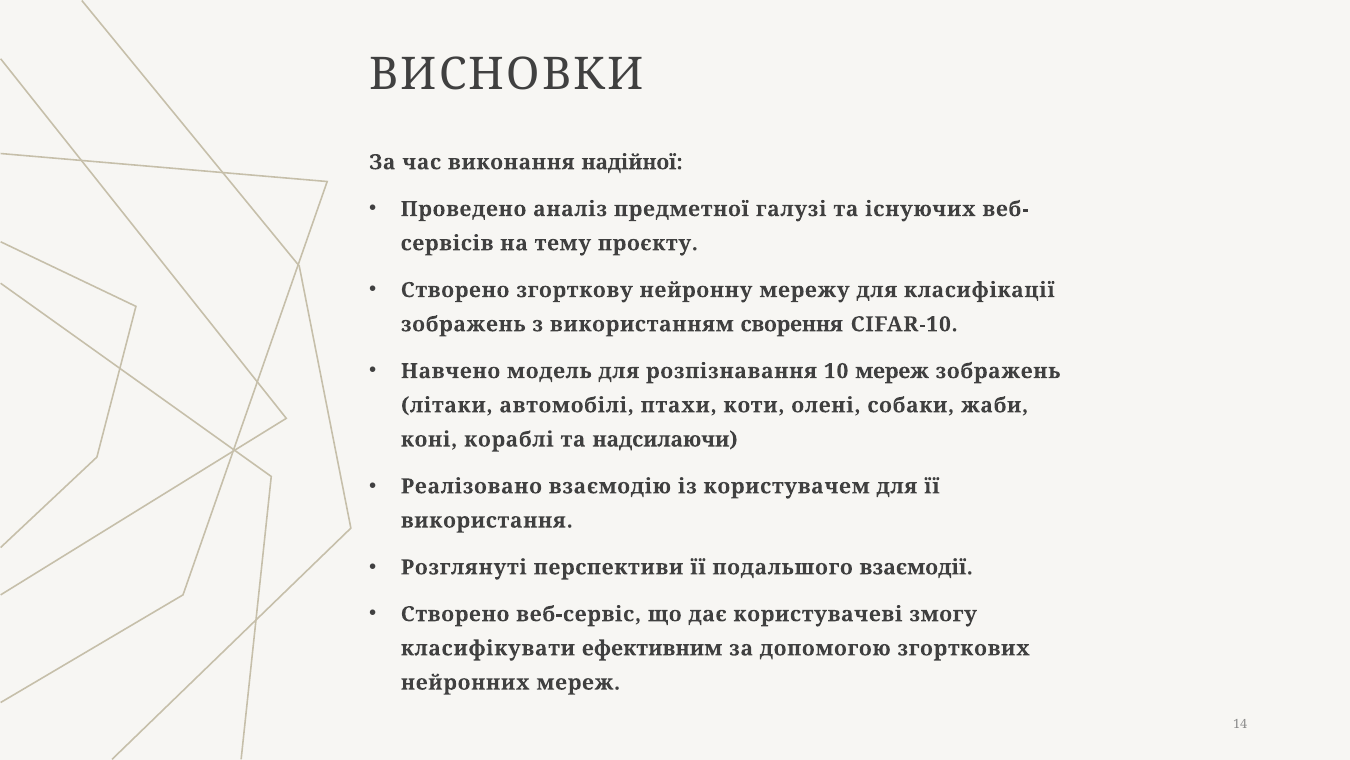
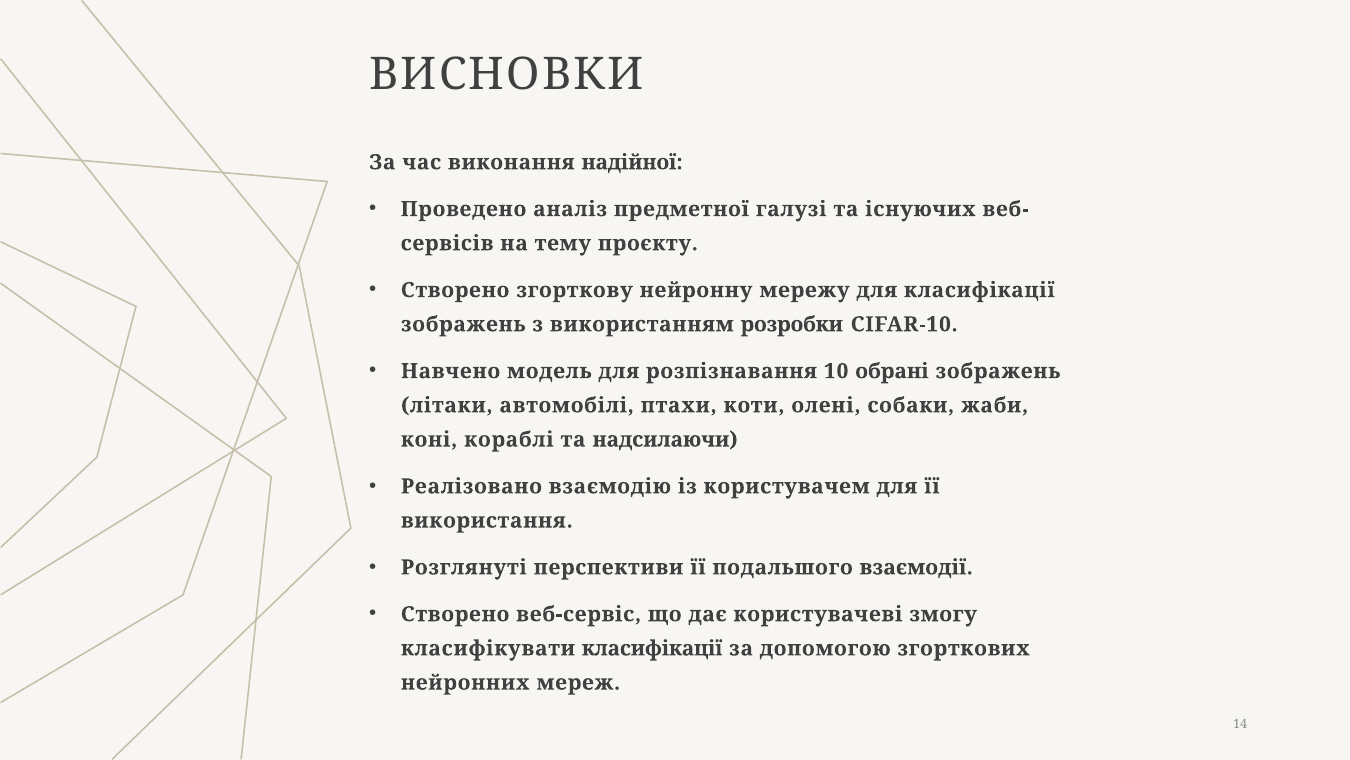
сворення: сворення -> розробки
10 мереж: мереж -> обрані
класифікувати ефективним: ефективним -> класифікації
